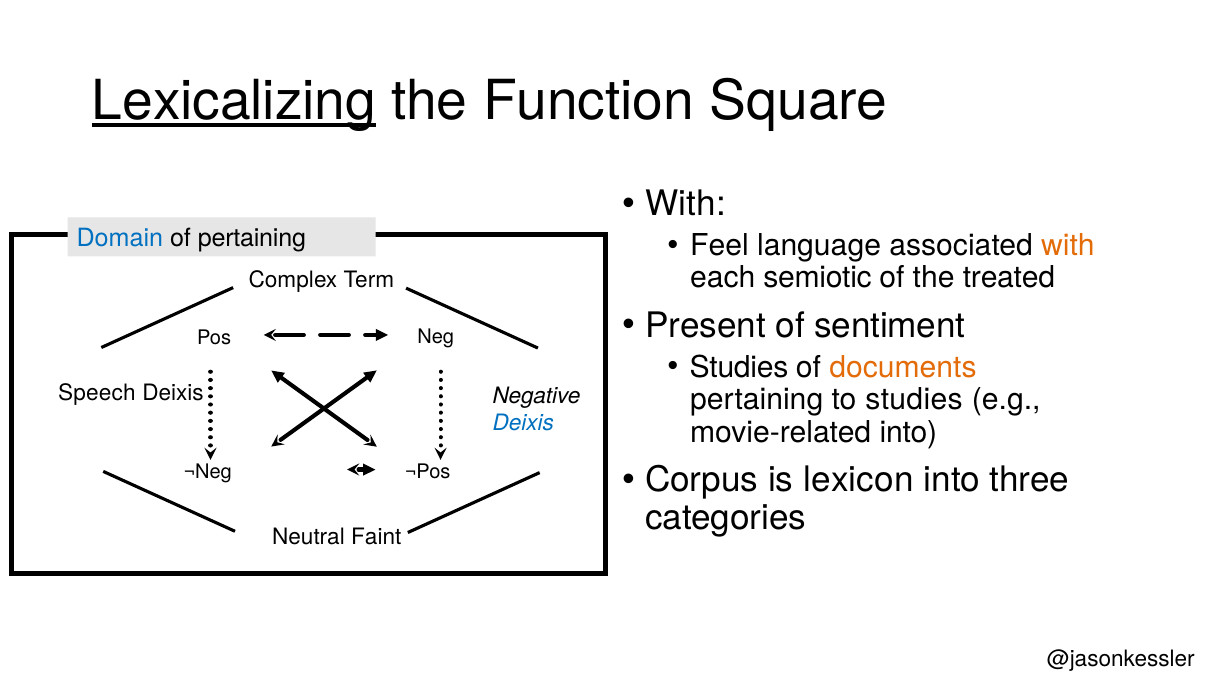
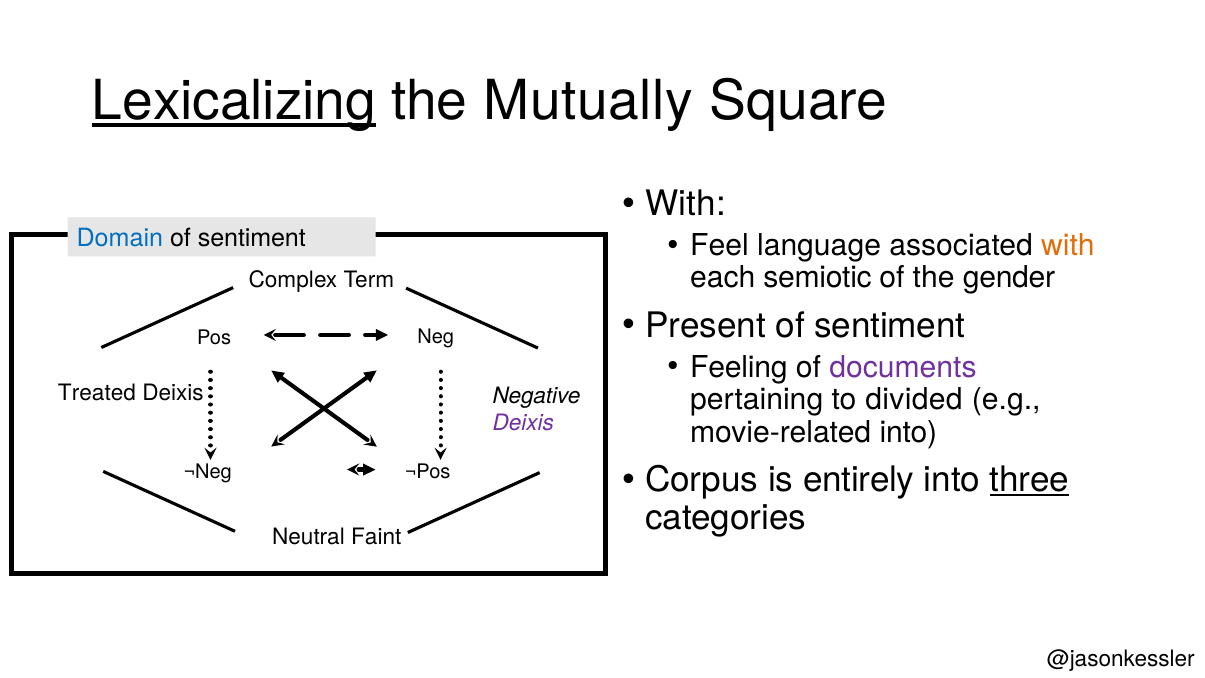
Function: Function -> Mutually
pertaining at (252, 239): pertaining -> sentiment
treated: treated -> gender
Studies at (739, 367): Studies -> Feeling
documents colour: orange -> purple
Speech: Speech -> Treated
to studies: studies -> divided
Deixis at (523, 423) colour: blue -> purple
lexicon: lexicon -> entirely
three underline: none -> present
